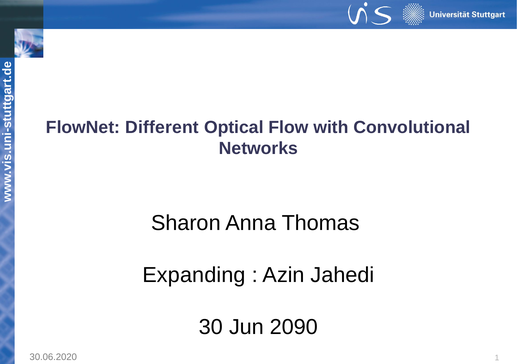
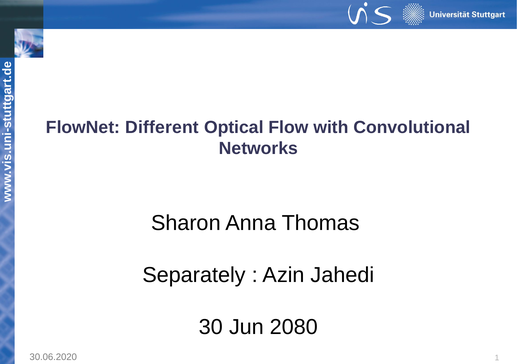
Expanding: Expanding -> Separately
2090: 2090 -> 2080
